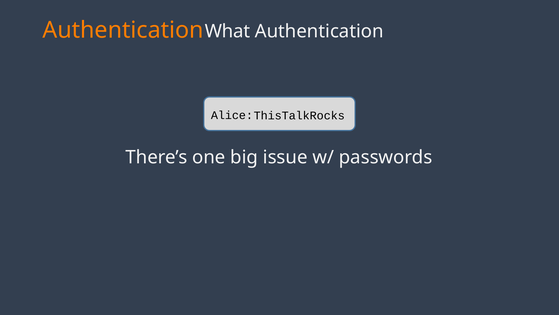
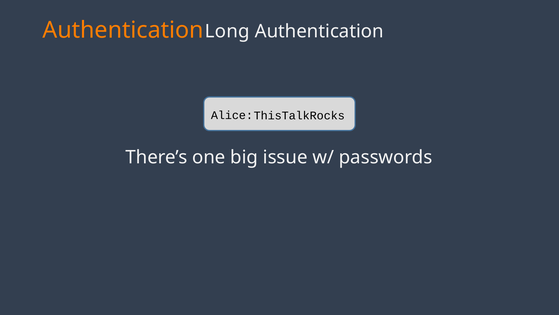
What: What -> Long
